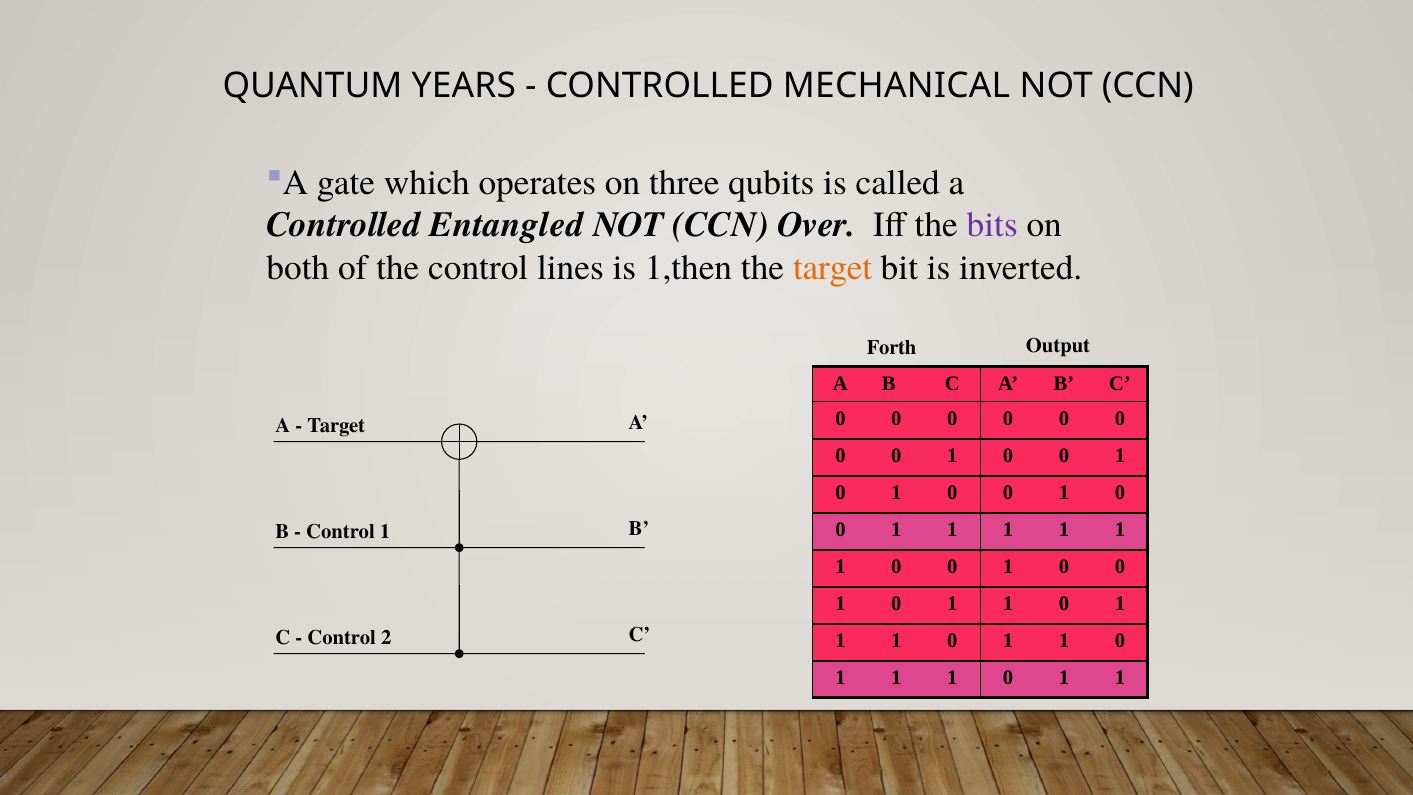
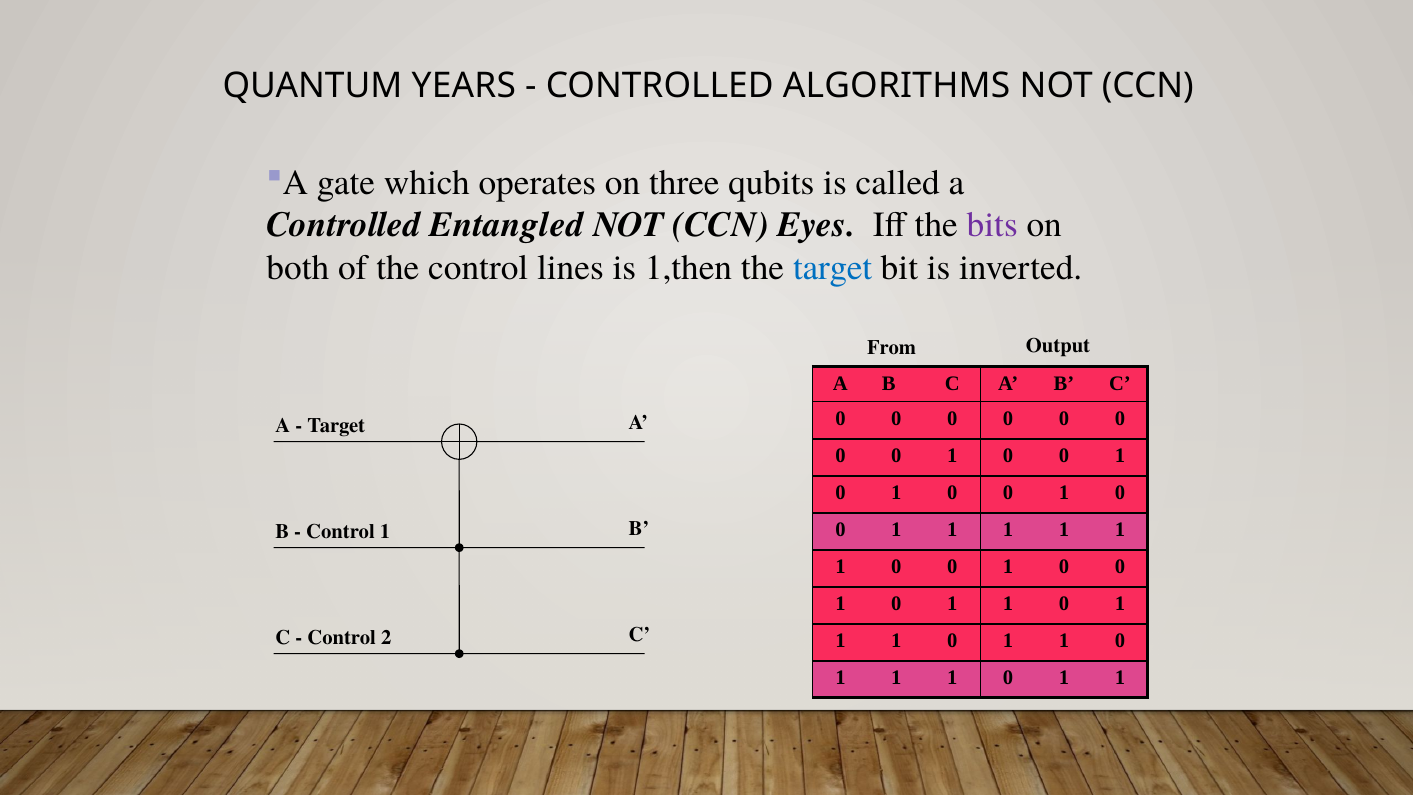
MECHANICAL: MECHANICAL -> ALGORITHMS
Over: Over -> Eyes
target at (833, 267) colour: orange -> blue
Forth: Forth -> From
